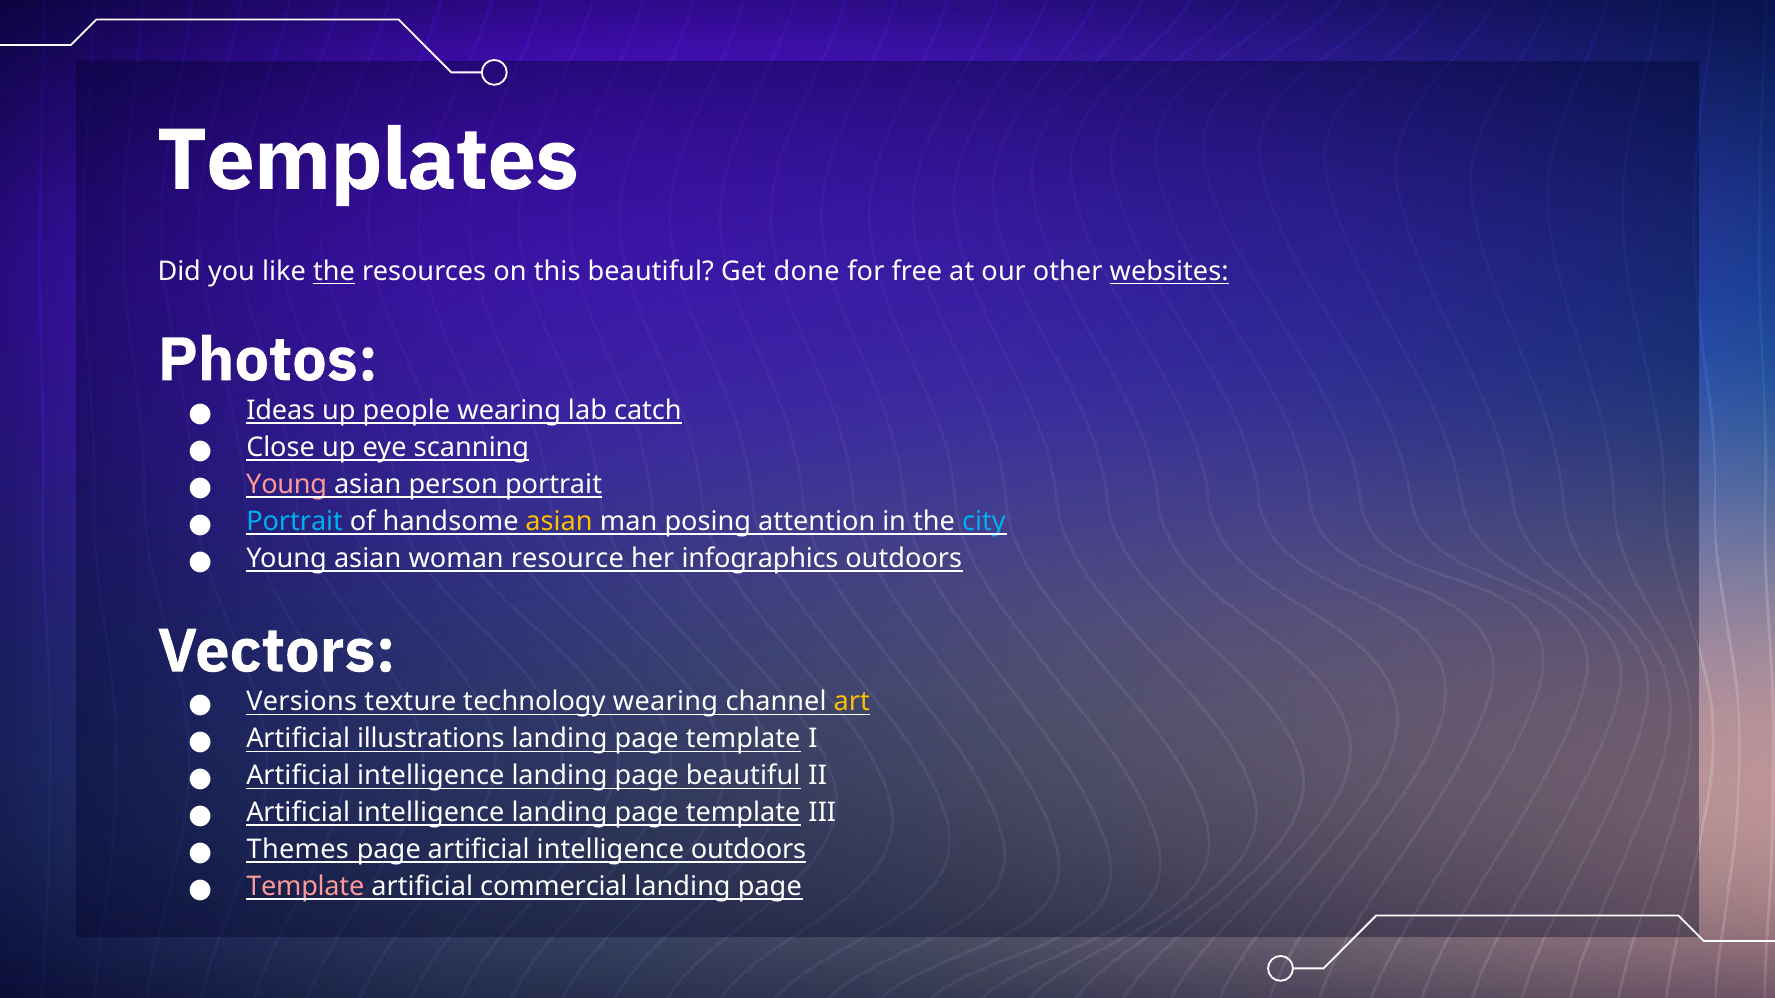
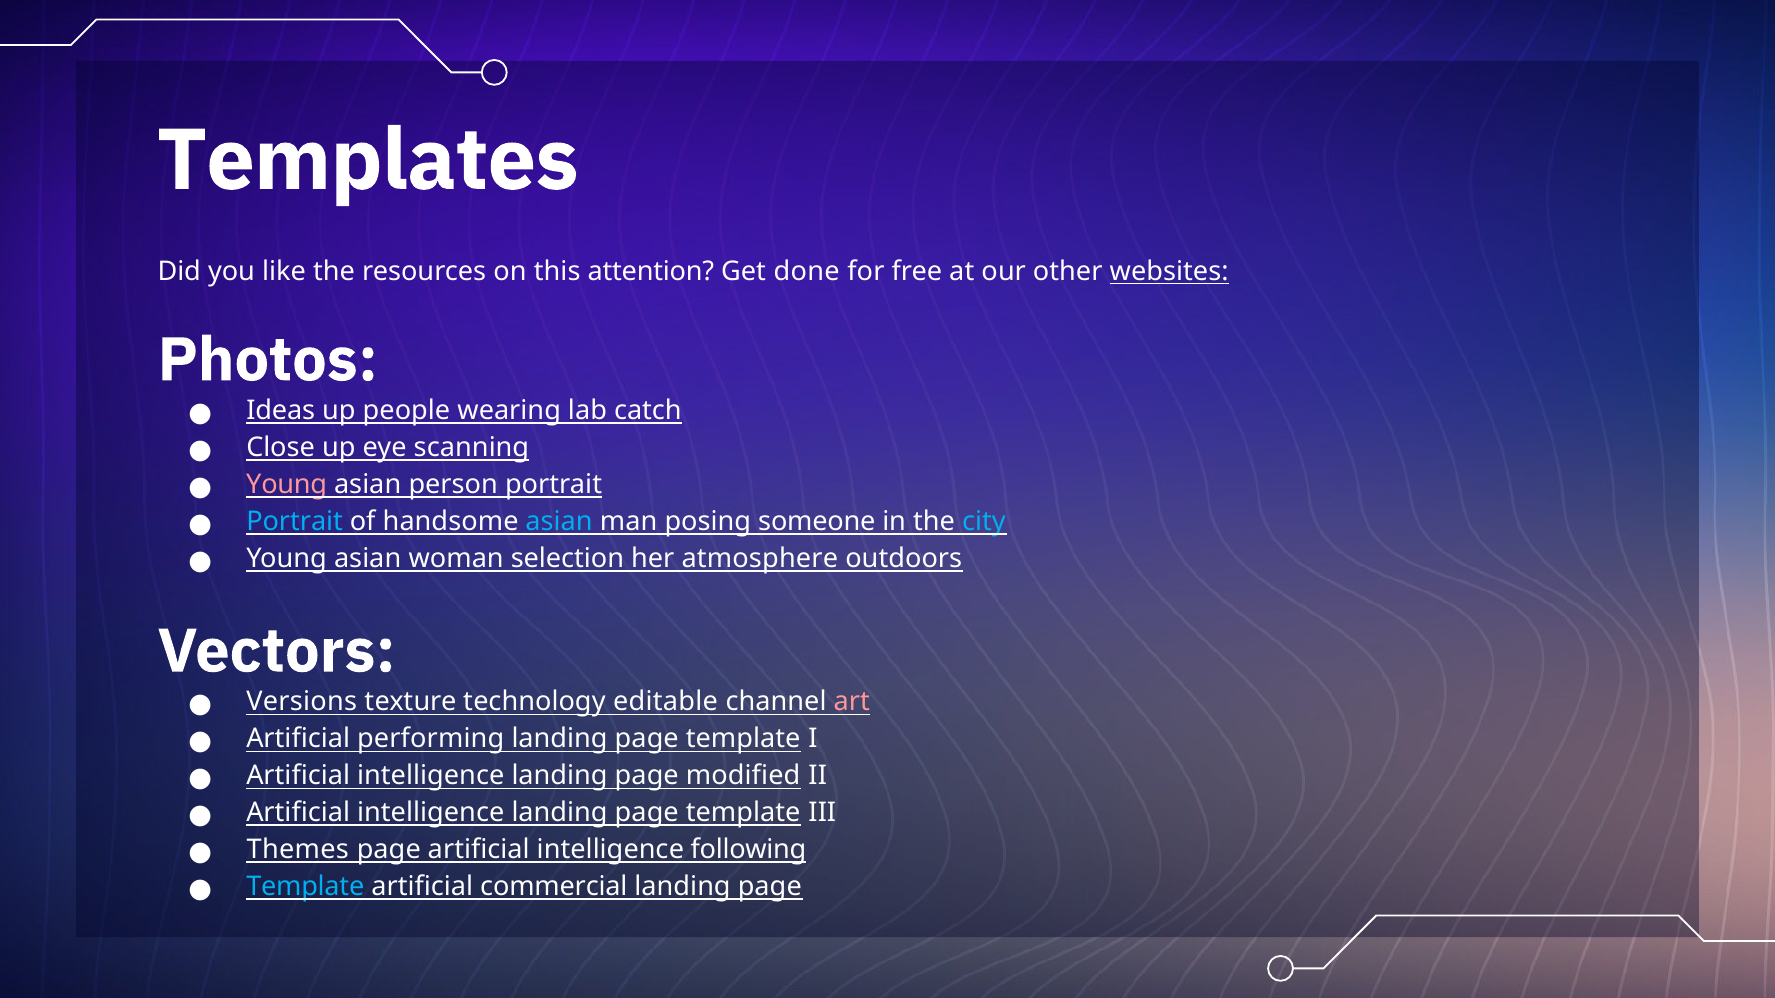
the at (334, 272) underline: present -> none
this beautiful: beautiful -> attention
asian at (559, 522) colour: yellow -> light blue
attention: attention -> someone
resource: resource -> selection
infographics: infographics -> atmosphere
technology wearing: wearing -> editable
art colour: yellow -> pink
illustrations: illustrations -> performing
page beautiful: beautiful -> modified
intelligence outdoors: outdoors -> following
Template at (305, 887) colour: pink -> light blue
